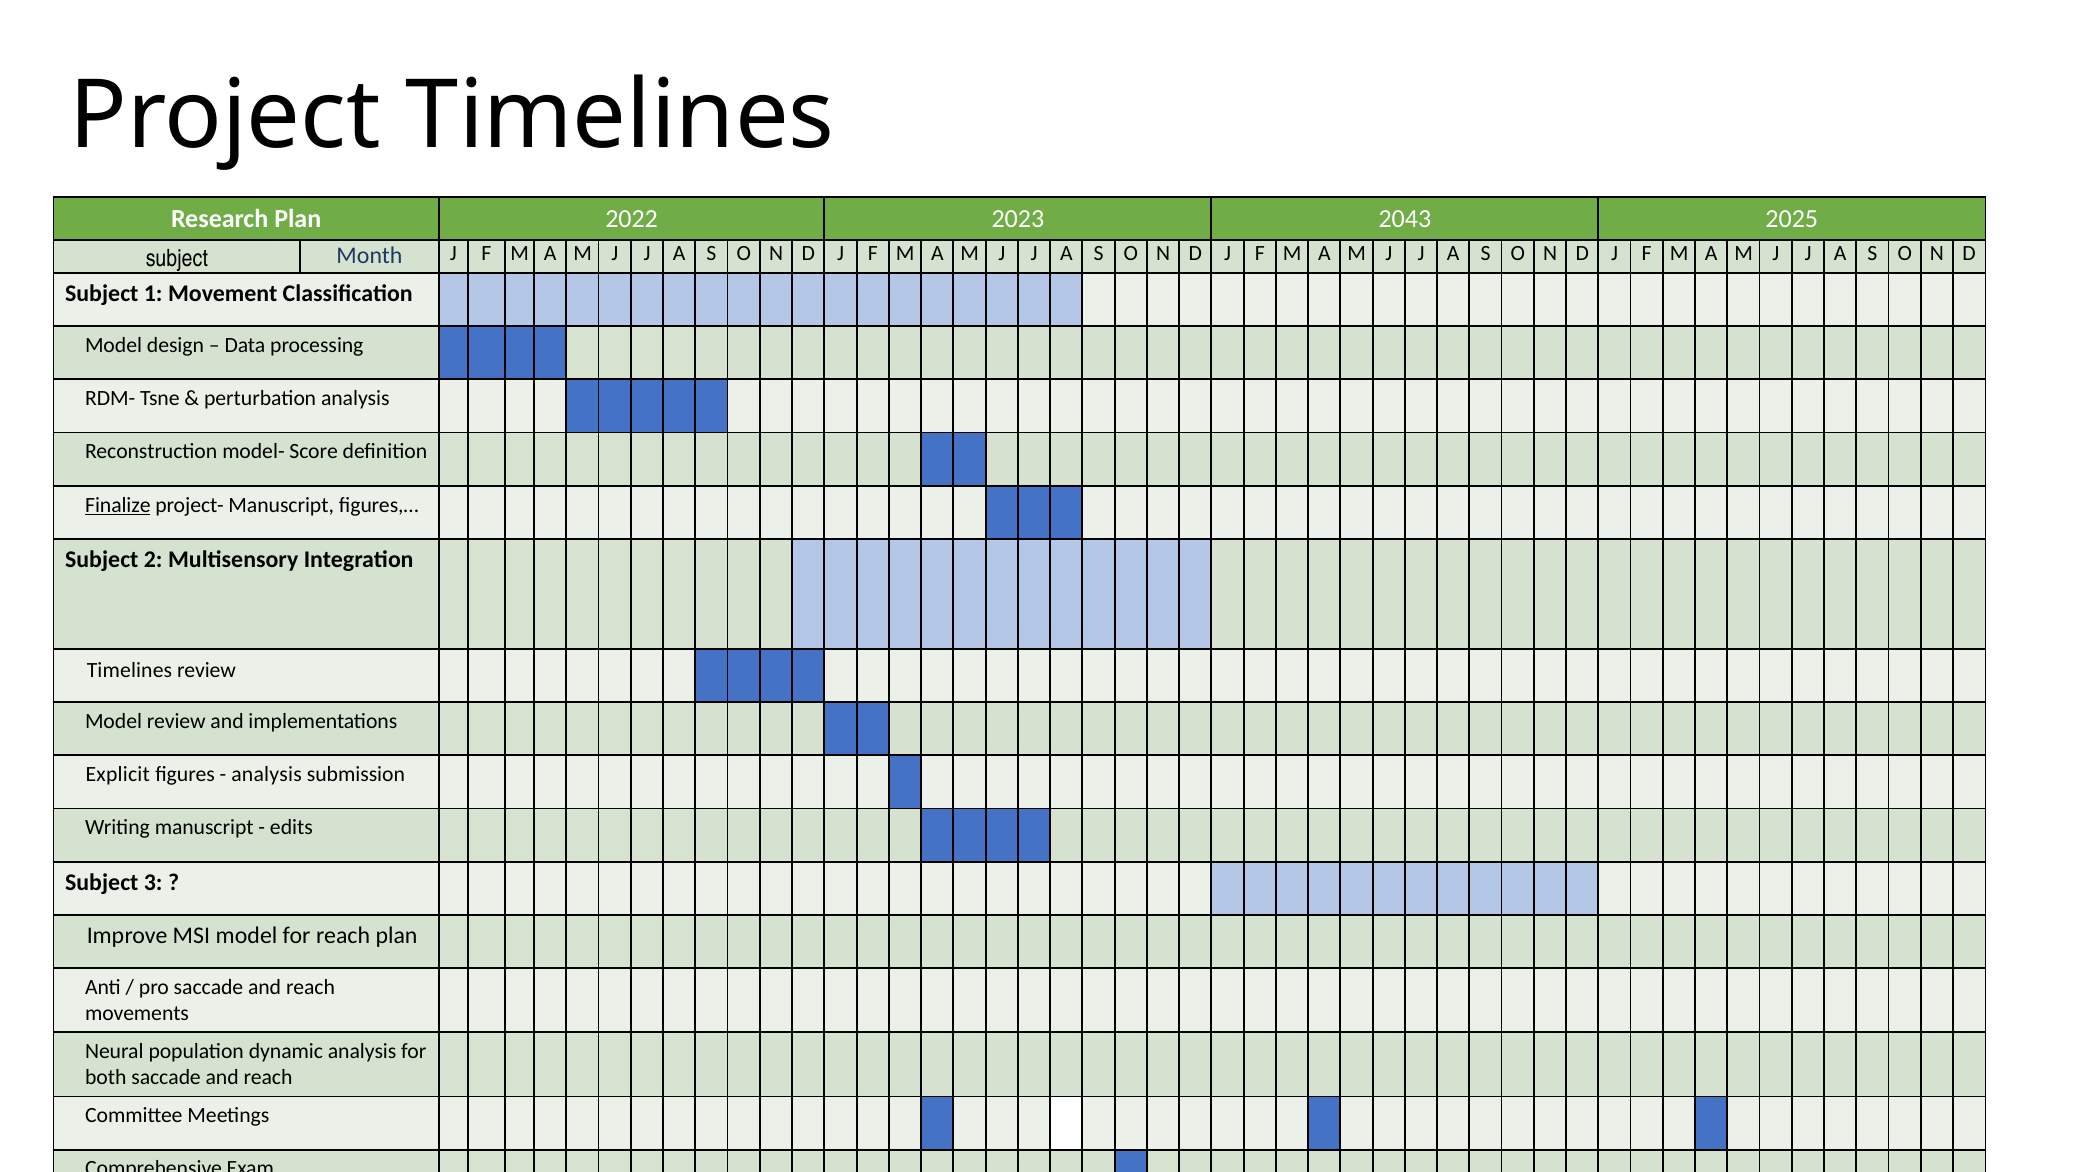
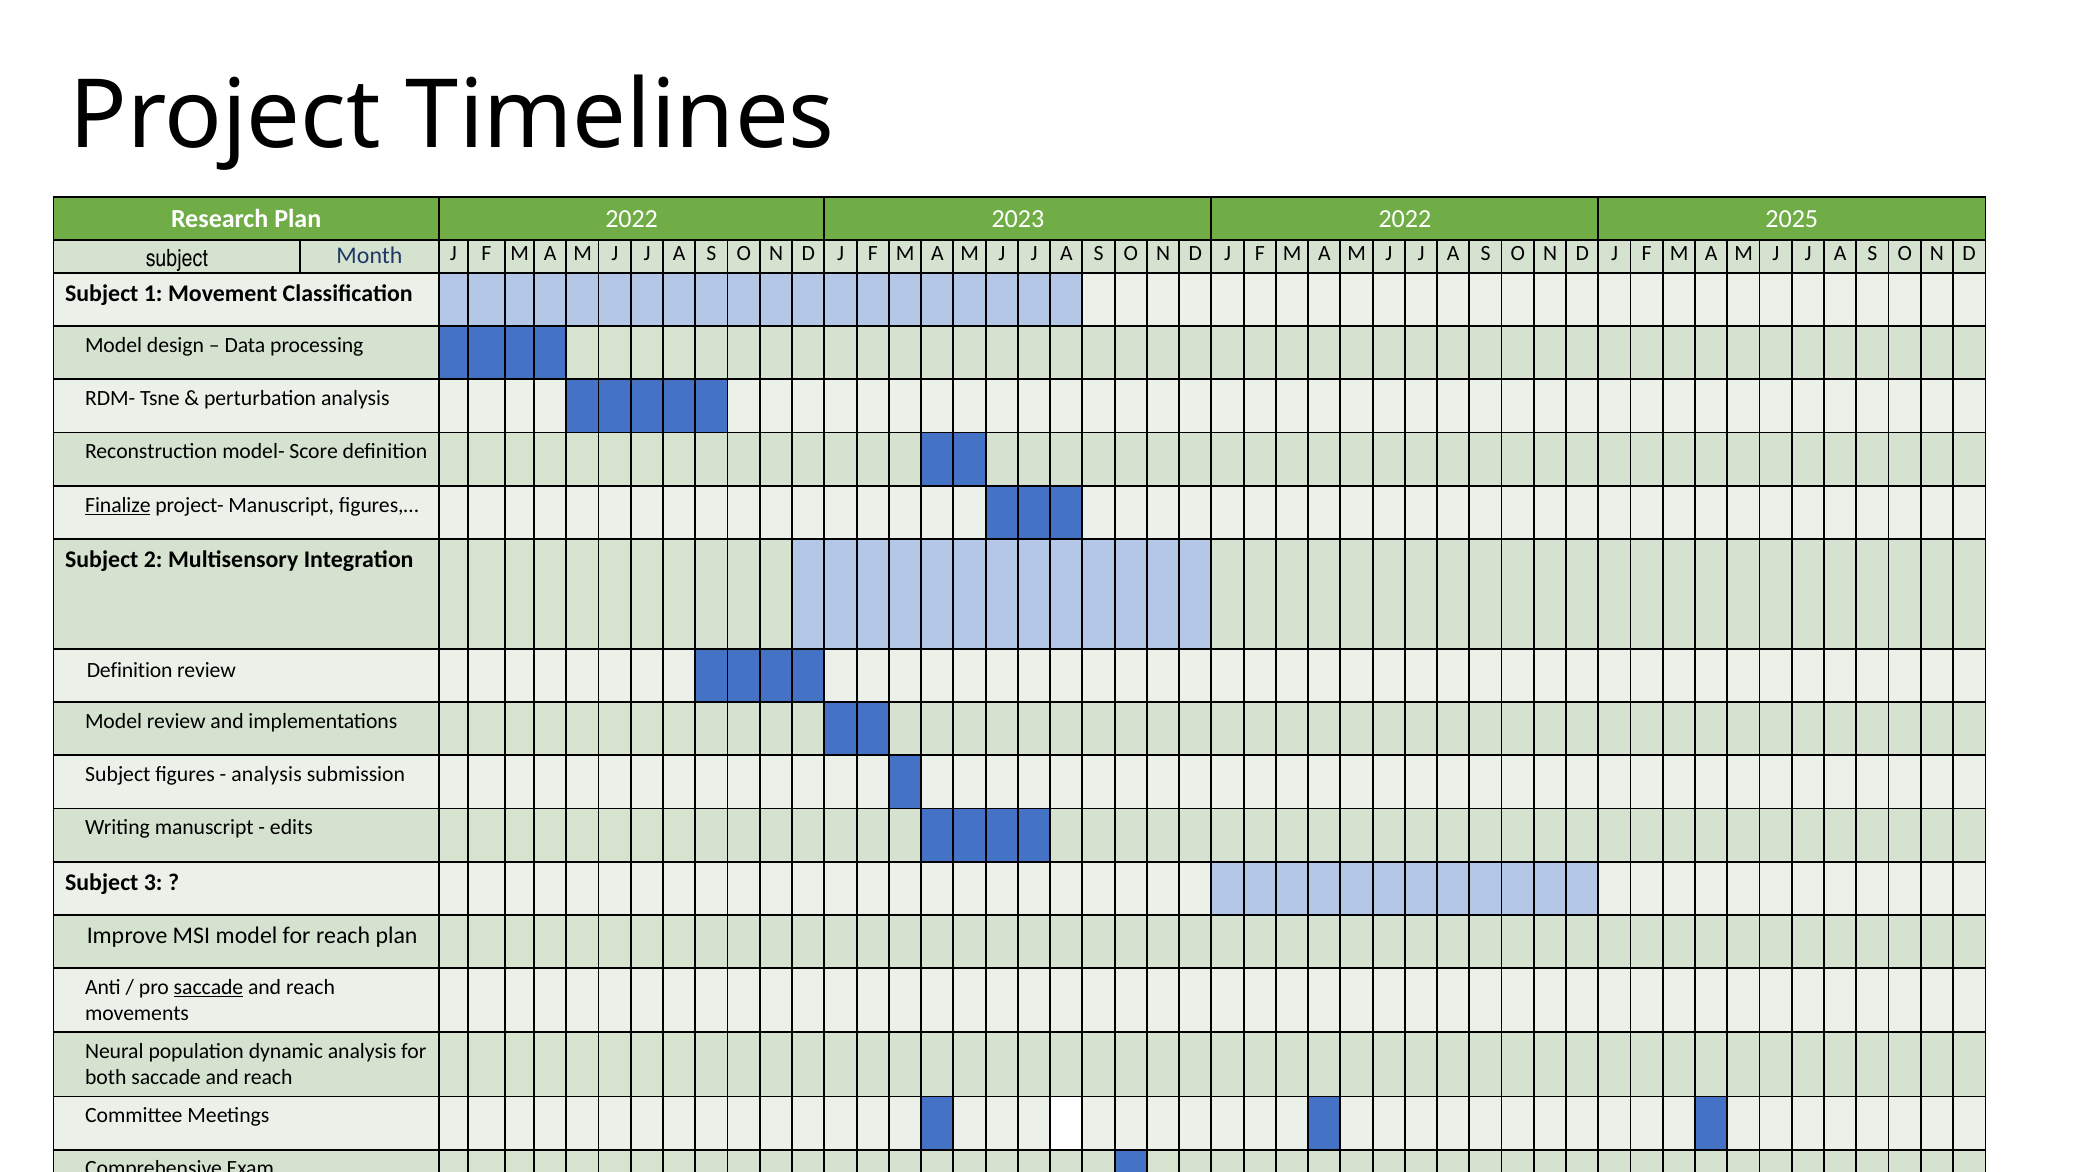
2023 2043: 2043 -> 2022
Timelines at (129, 671): Timelines -> Definition
Explicit at (118, 775): Explicit -> Subject
saccade at (209, 987) underline: none -> present
